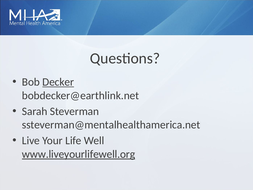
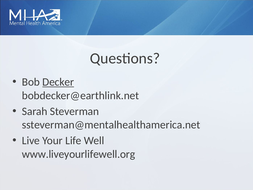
www.liveyourlifewell.org underline: present -> none
